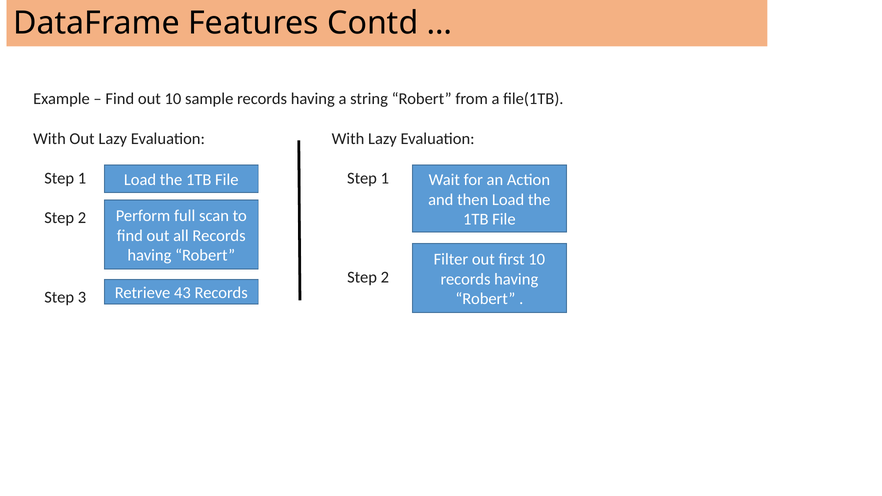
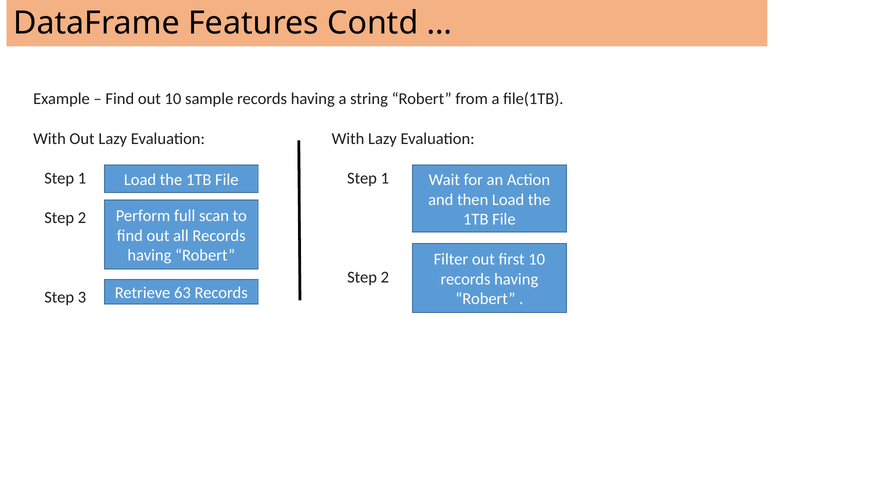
43: 43 -> 63
